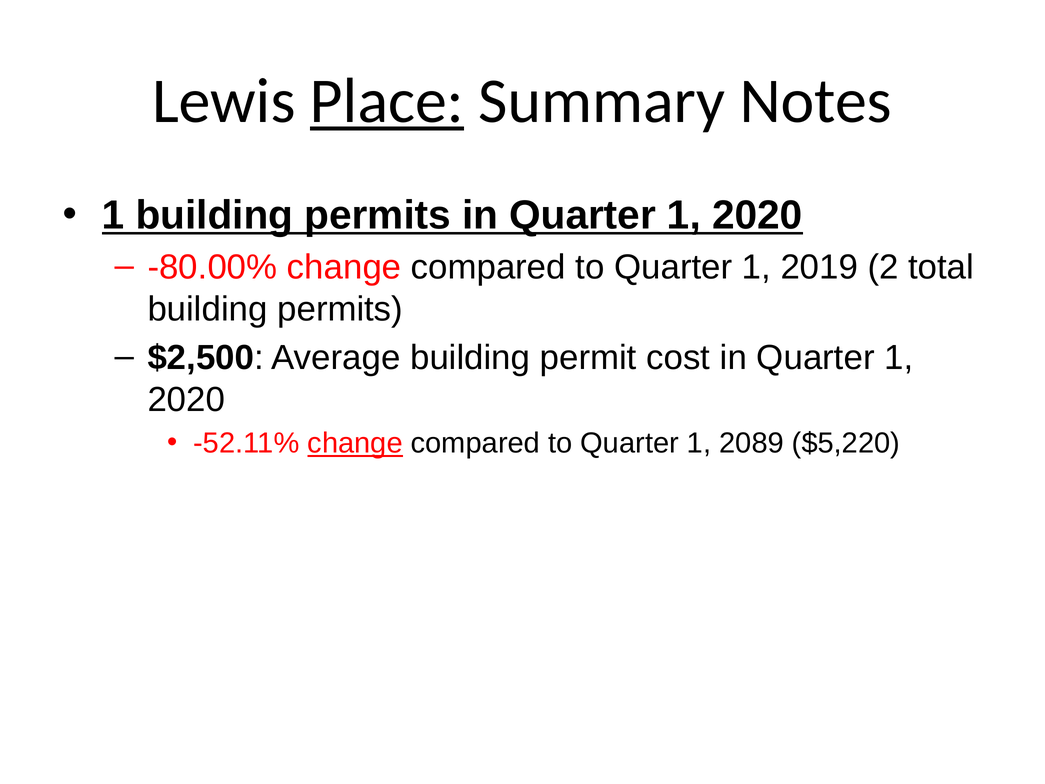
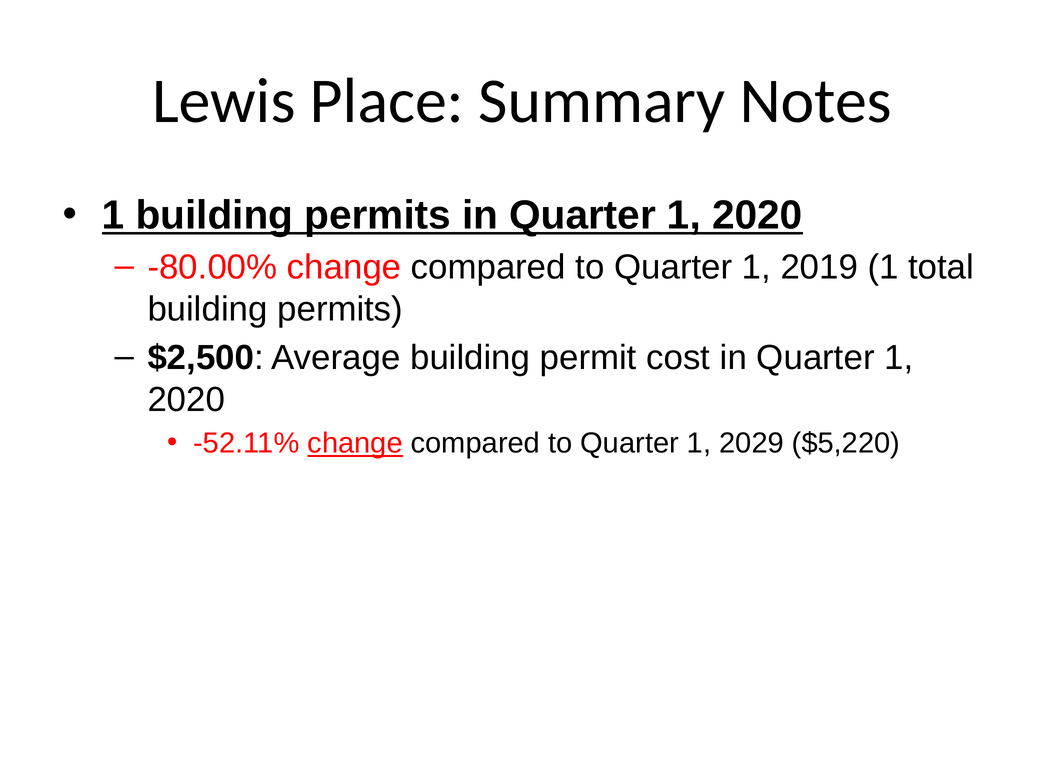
Place underline: present -> none
2019 2: 2 -> 1
2089: 2089 -> 2029
